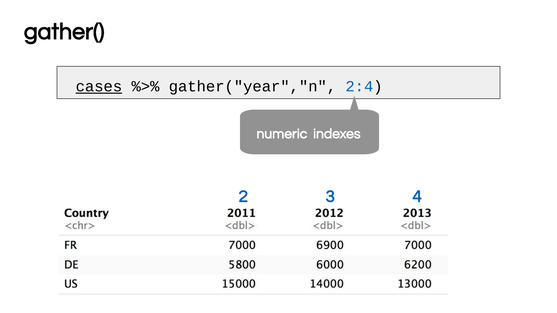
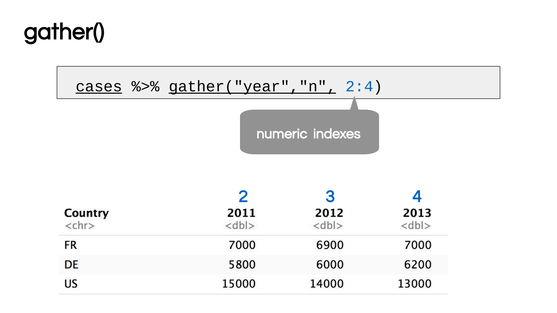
gather("year","n underline: none -> present
